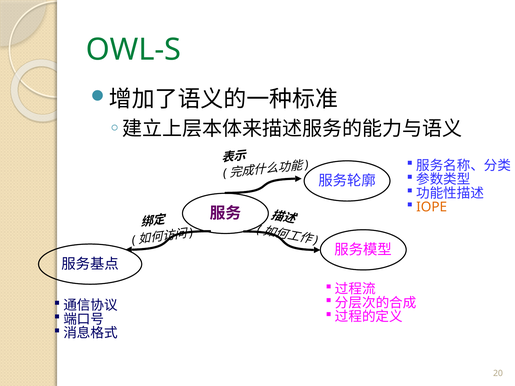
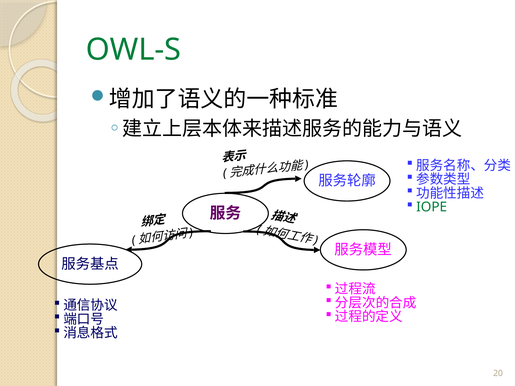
IOPE colour: orange -> green
